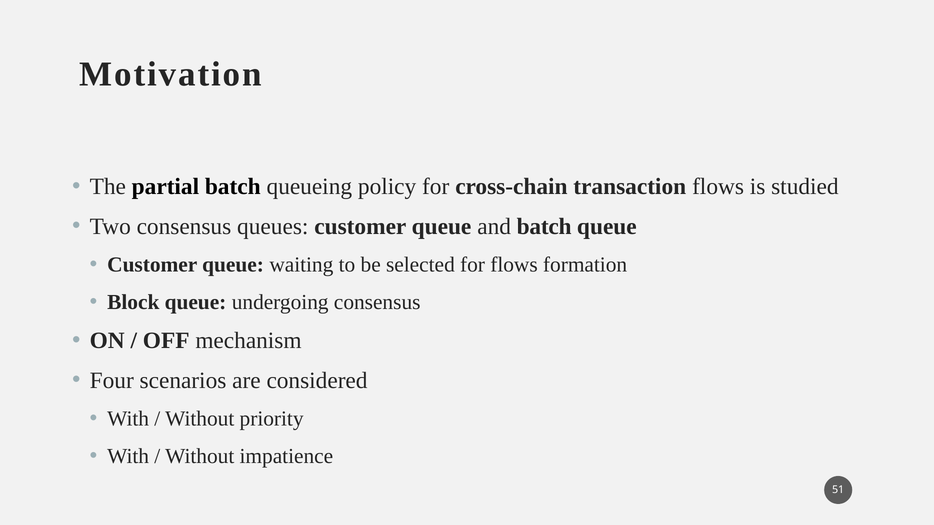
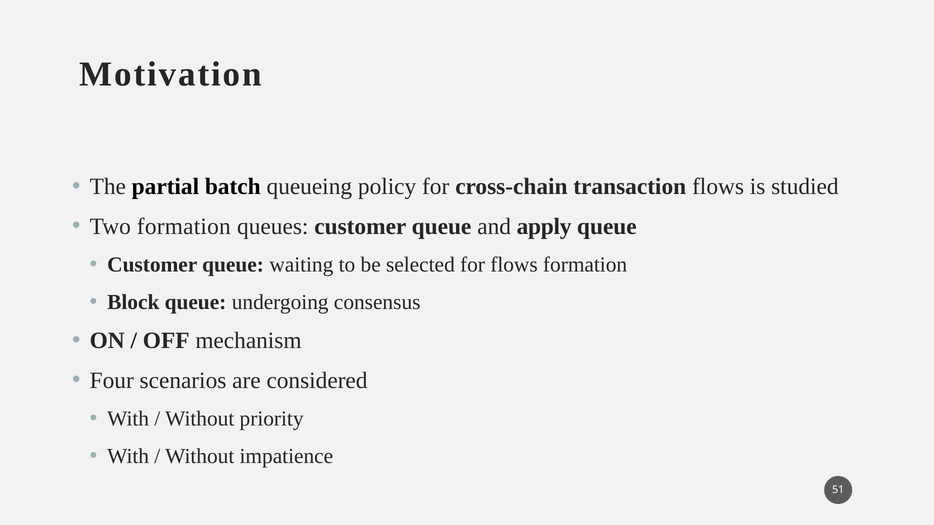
Two consensus: consensus -> formation
and batch: batch -> apply
